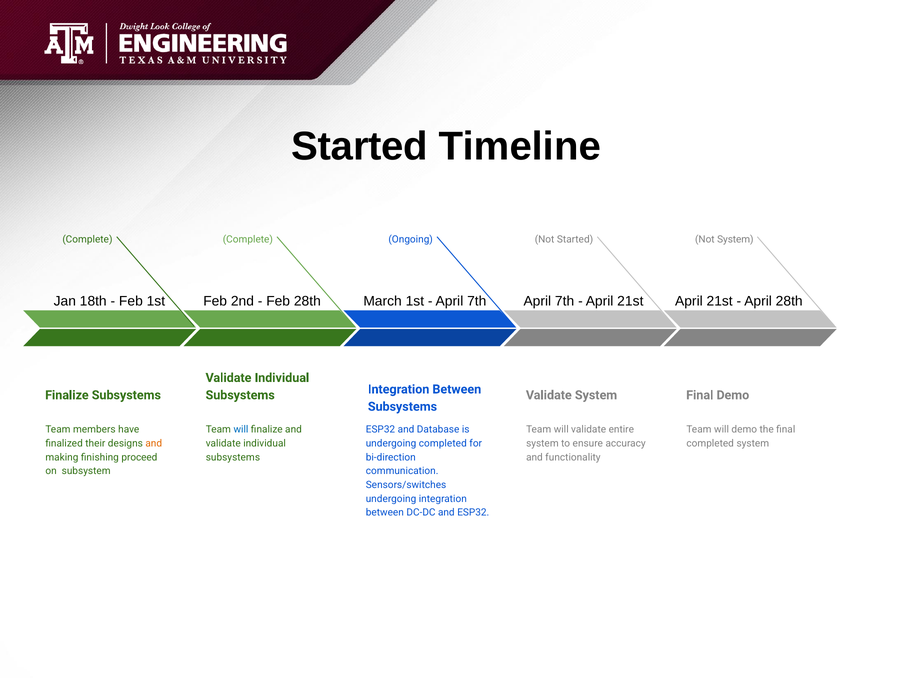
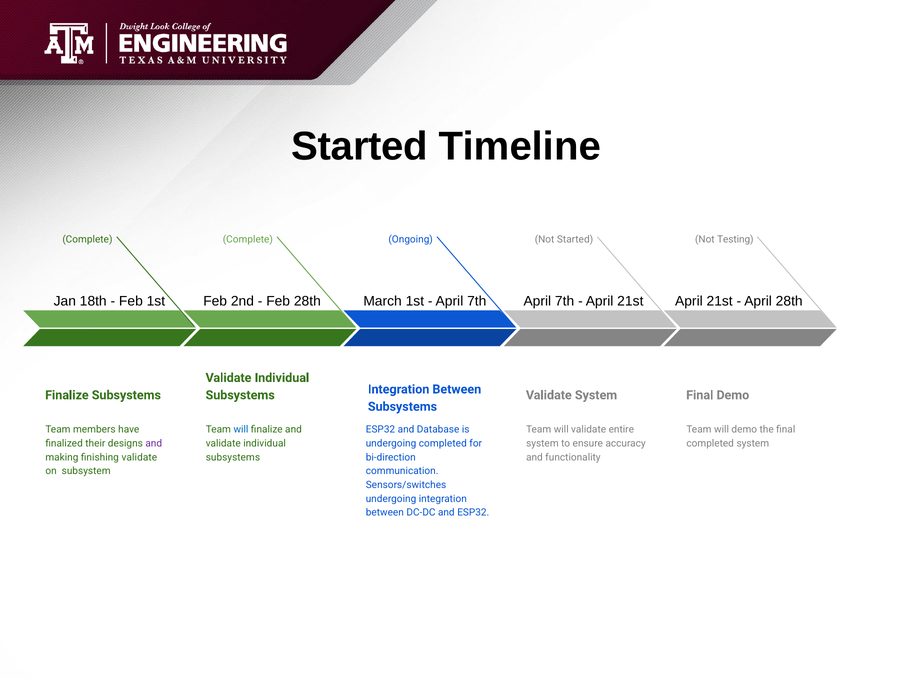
Not System: System -> Testing
and at (154, 443) colour: orange -> purple
finishing proceed: proceed -> validate
